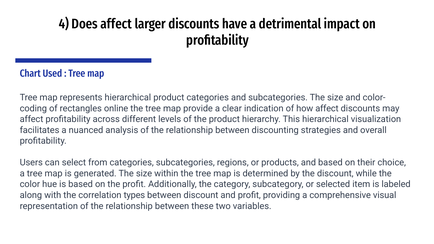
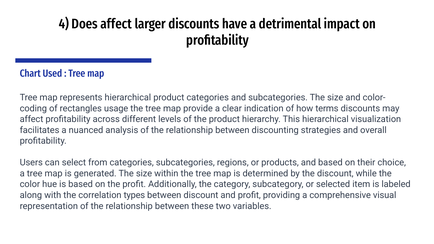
online: online -> usage
how affect: affect -> terms
